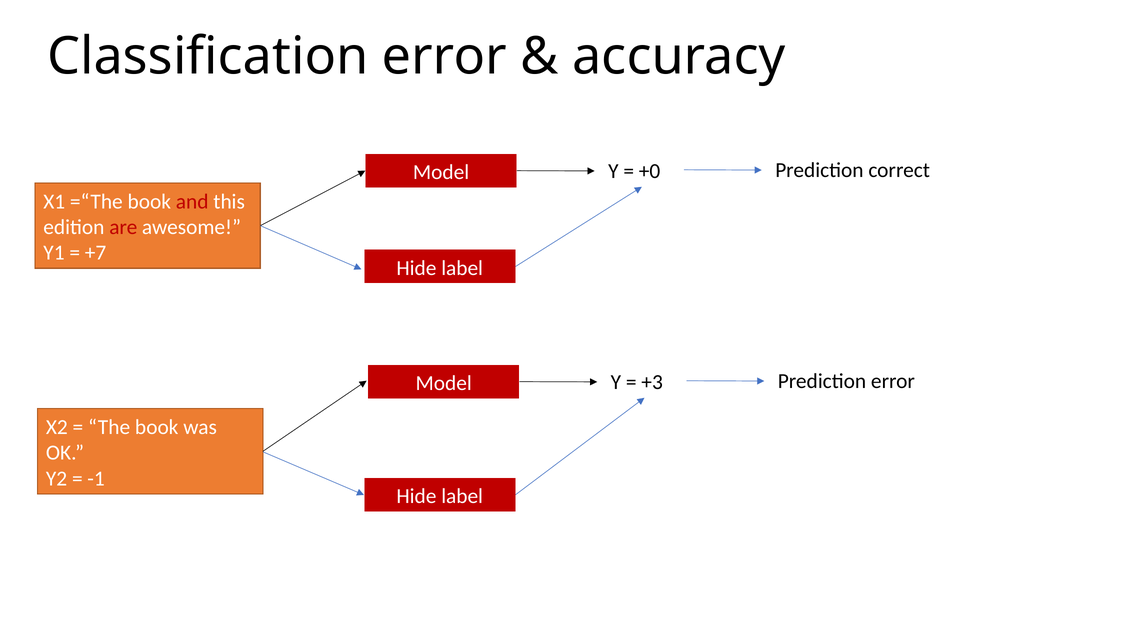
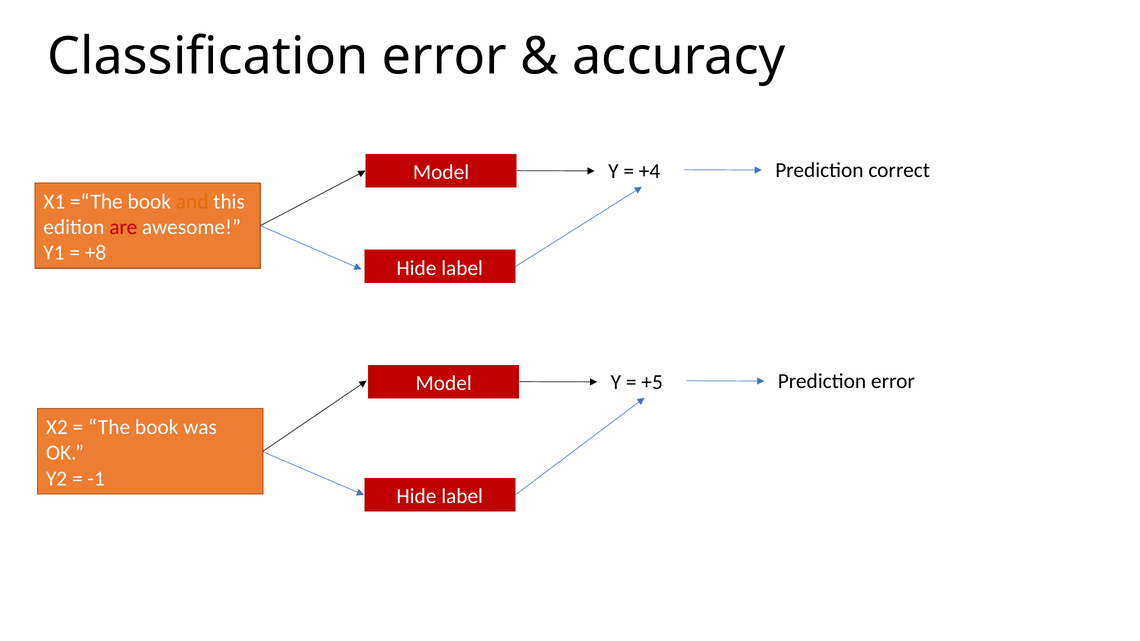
+0: +0 -> +4
and colour: red -> orange
+7: +7 -> +8
+3: +3 -> +5
